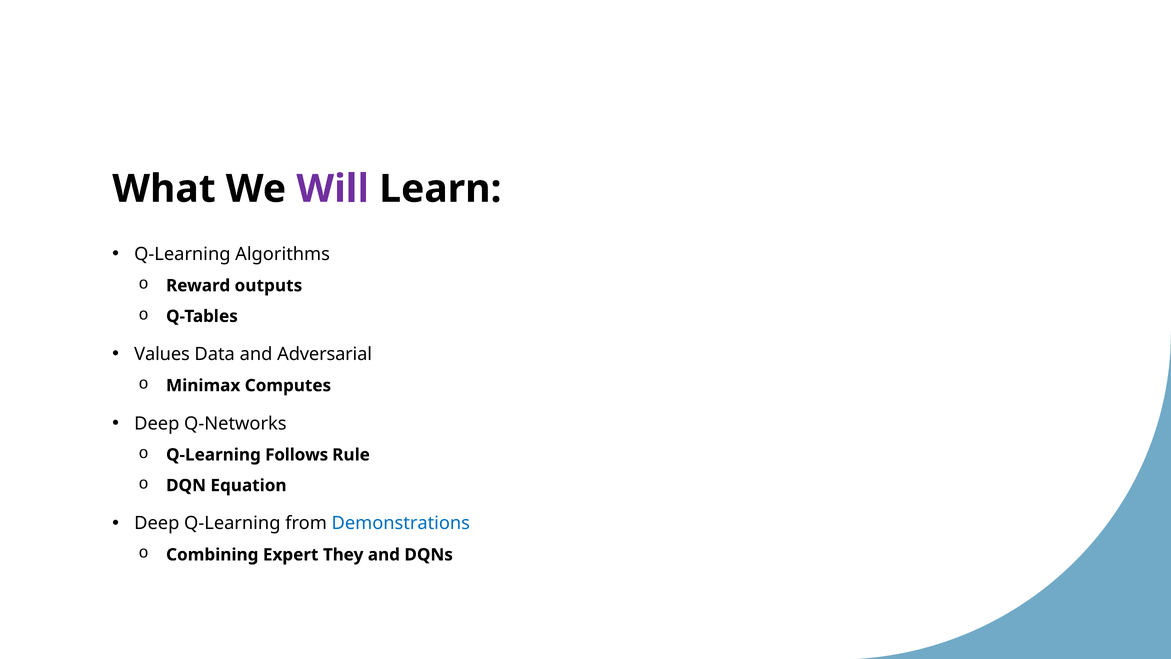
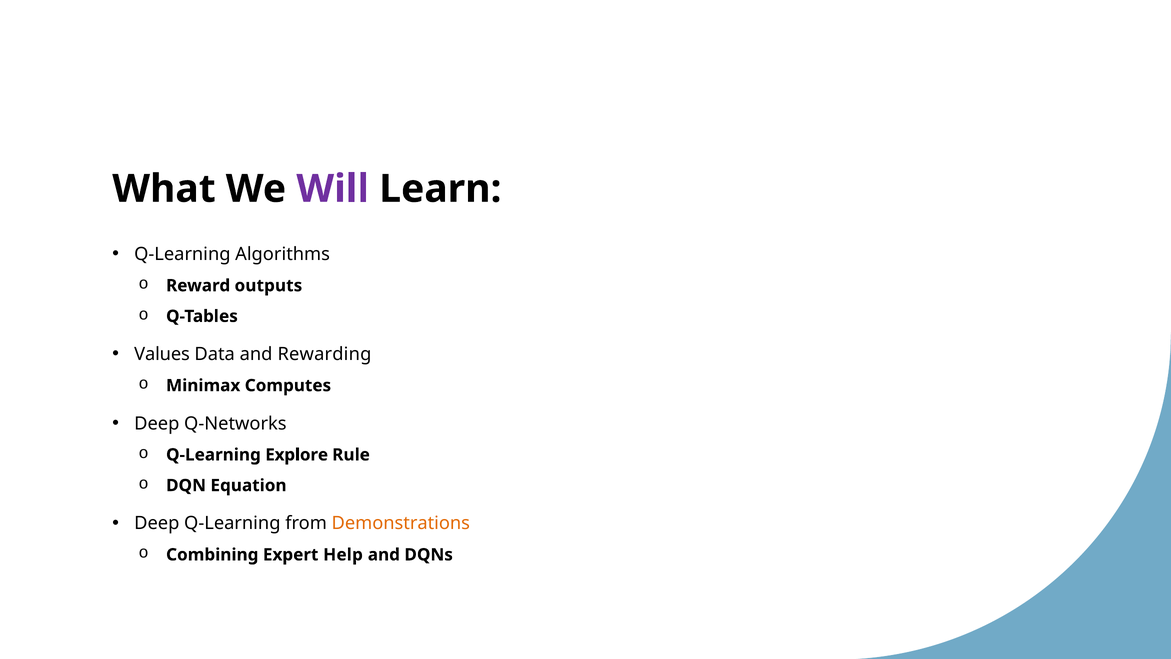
Adversarial: Adversarial -> Rewarding
Follows: Follows -> Explore
Demonstrations colour: blue -> orange
They: They -> Help
